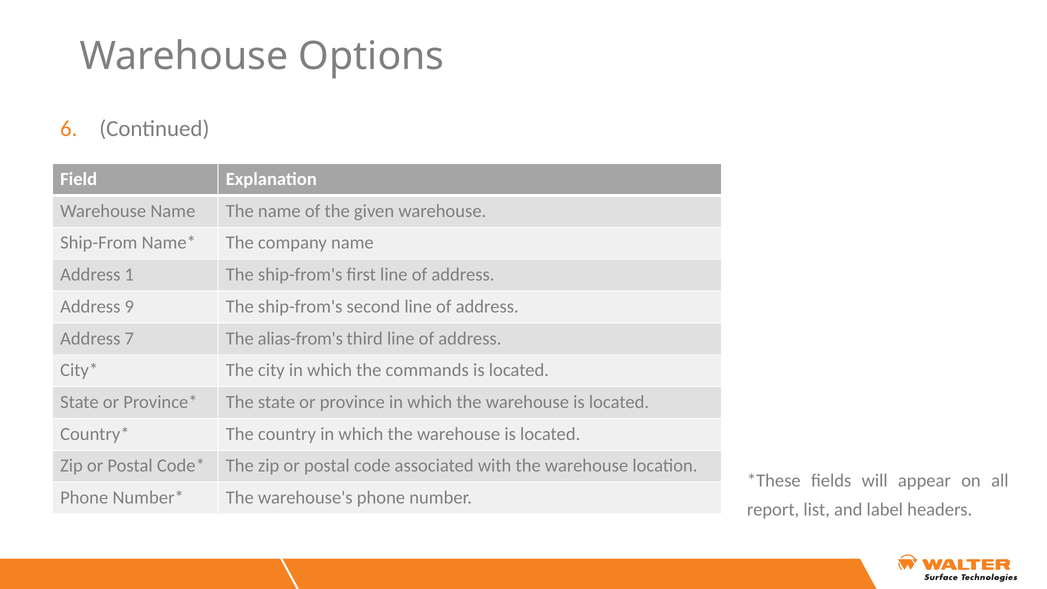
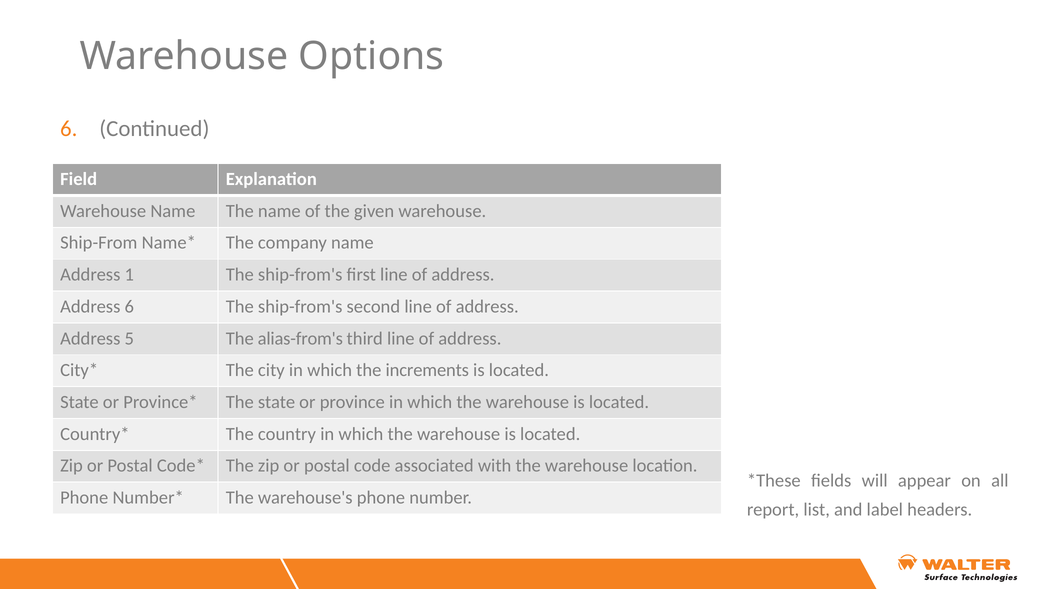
Address 9: 9 -> 6
7: 7 -> 5
commands: commands -> increments
